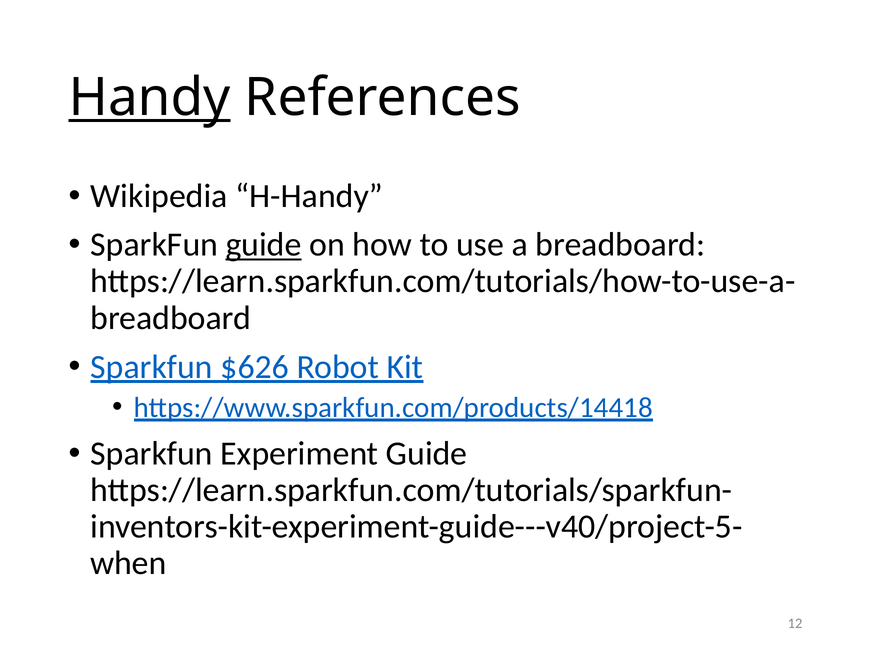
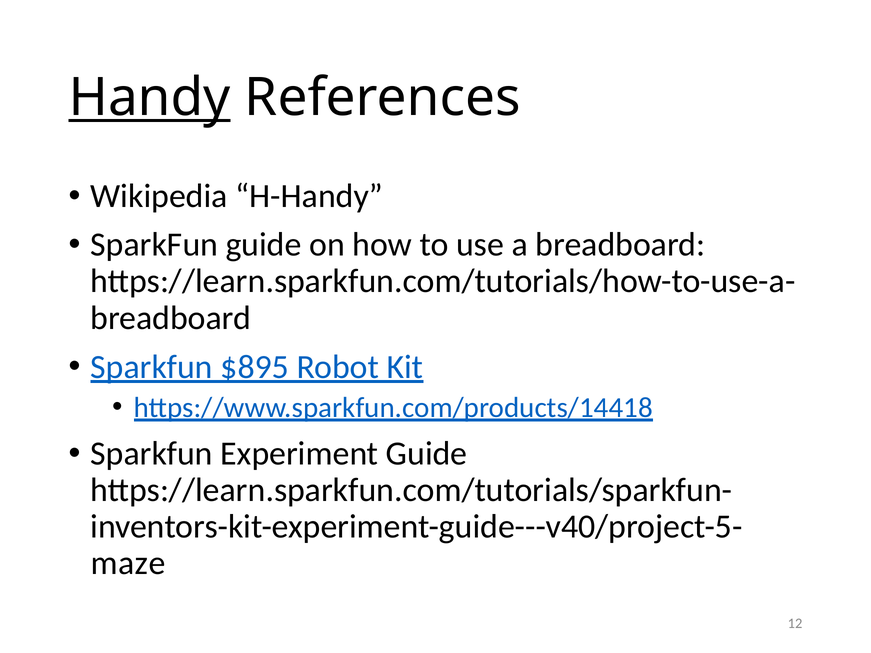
guide at (264, 245) underline: present -> none
$626: $626 -> $895
when: when -> maze
